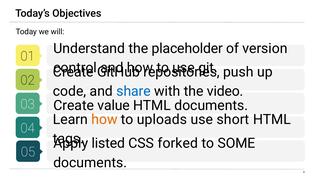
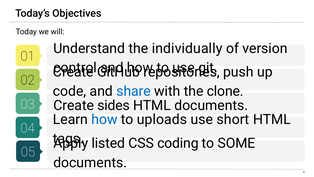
placeholder: placeholder -> individually
video: video -> clone
value: value -> sides
how at (104, 119) colour: orange -> blue
CSS forked: forked -> coding
